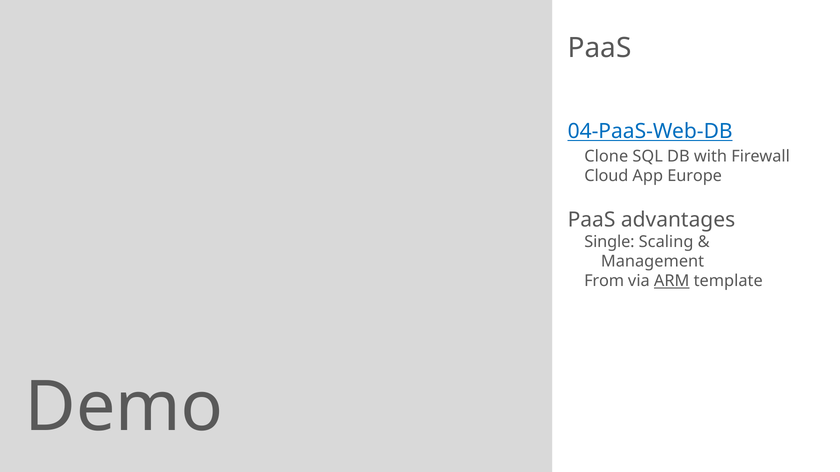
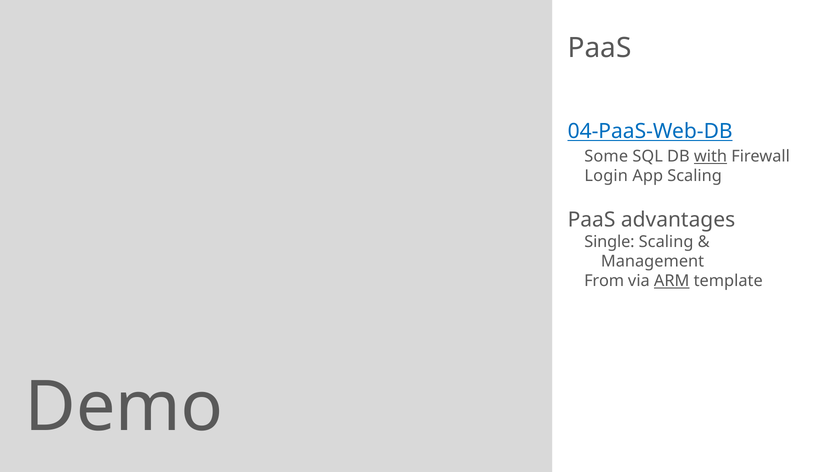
Clone: Clone -> Some
with underline: none -> present
Cloud: Cloud -> Login
App Europe: Europe -> Scaling
